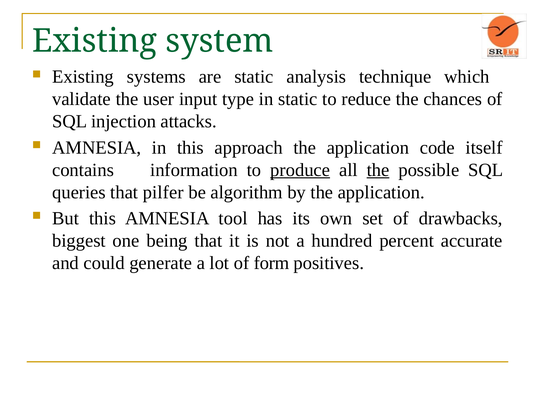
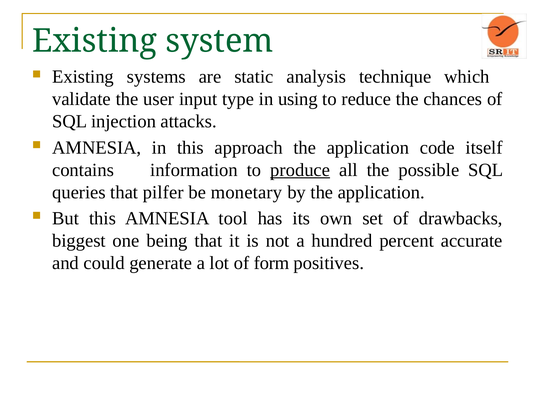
in static: static -> using
the at (378, 170) underline: present -> none
algorithm: algorithm -> monetary
